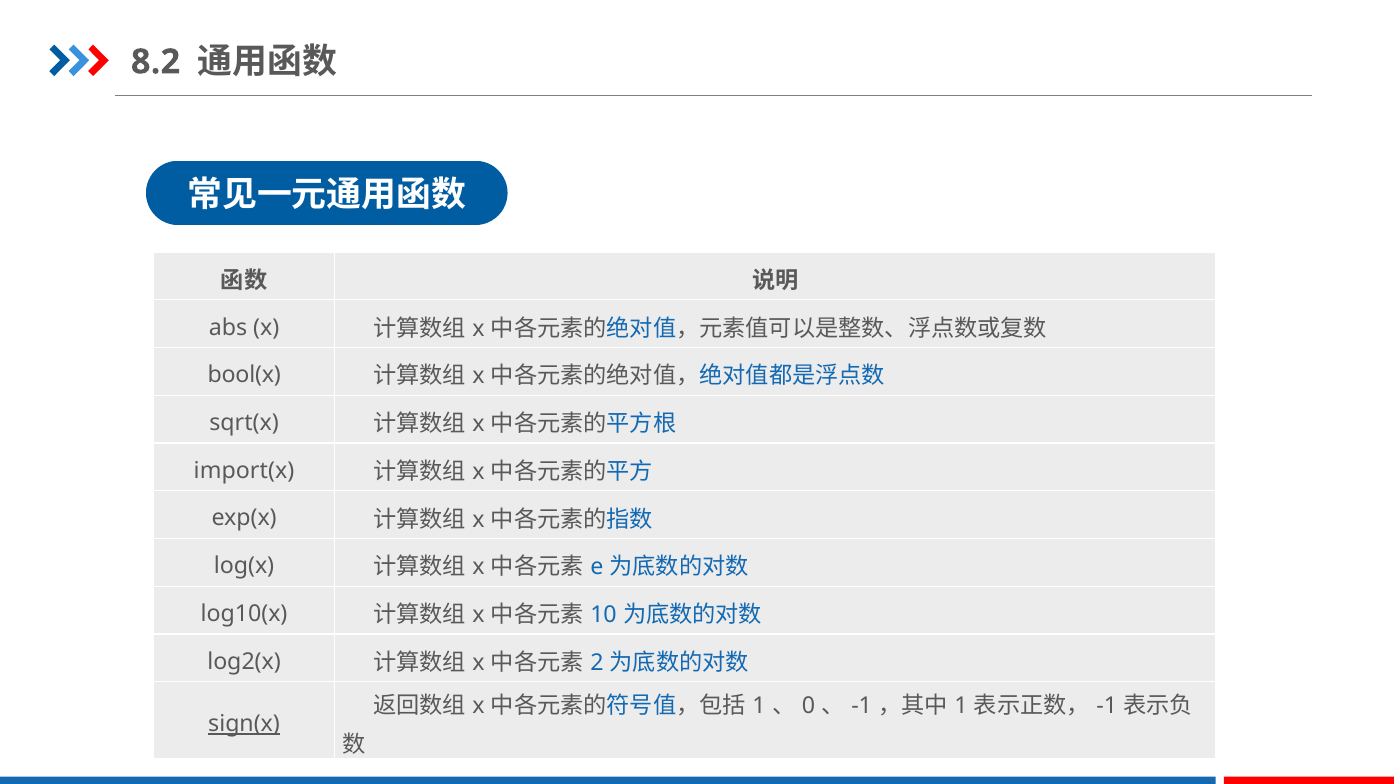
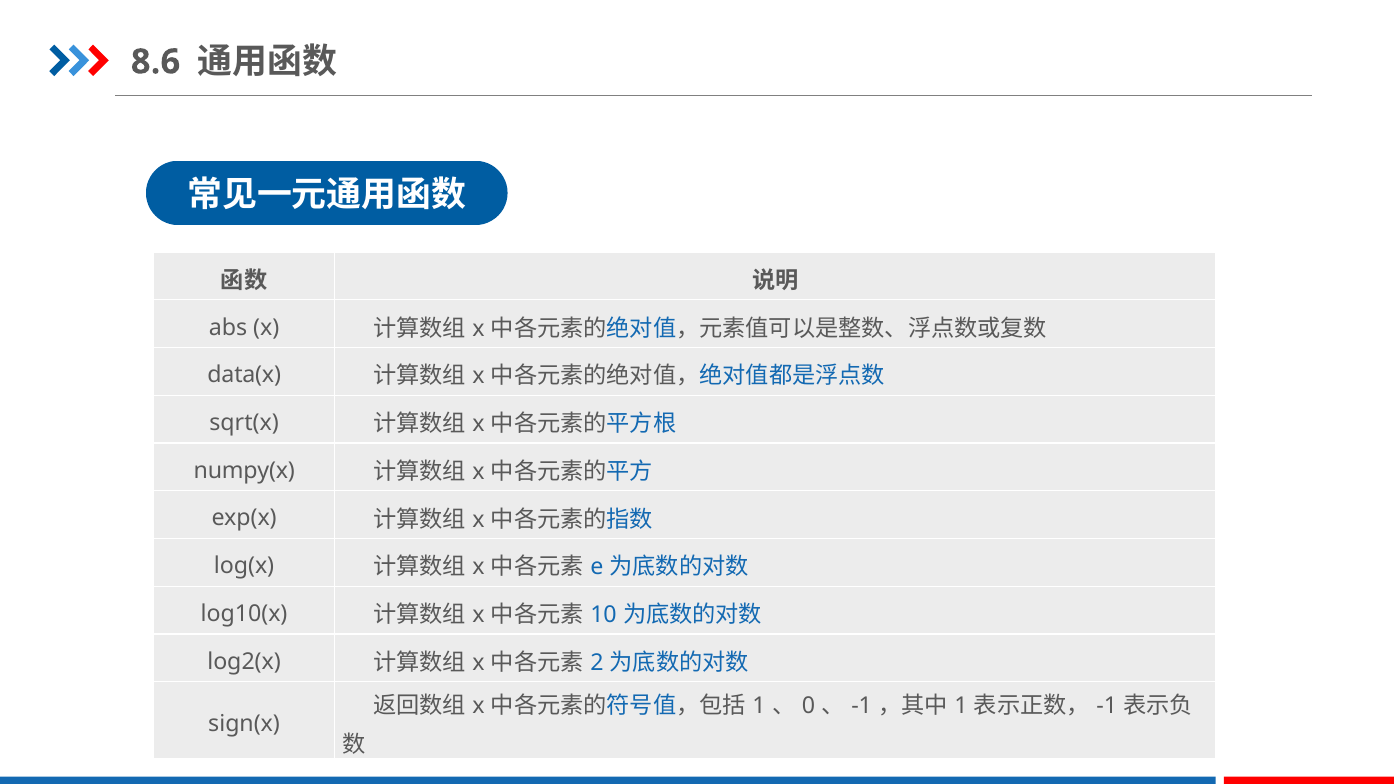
8.2: 8.2 -> 8.6
bool(x: bool(x -> data(x
import(x: import(x -> numpy(x
sign(x underline: present -> none
